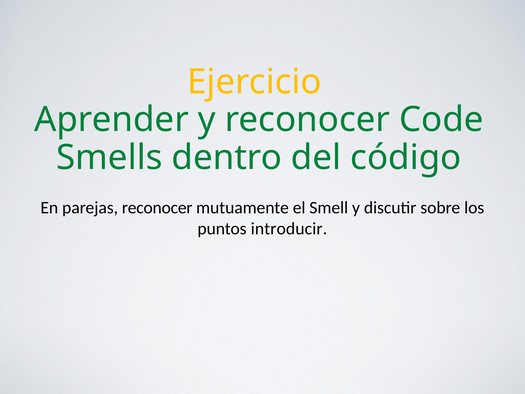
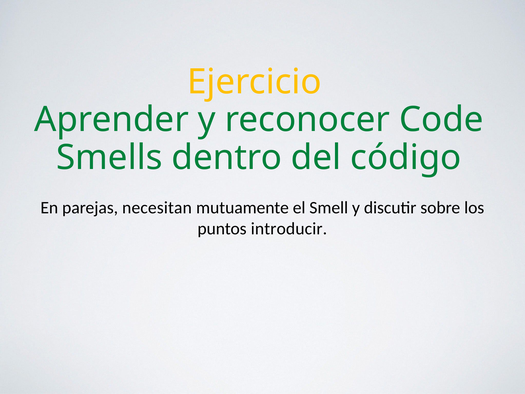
parejas reconocer: reconocer -> necesitan
